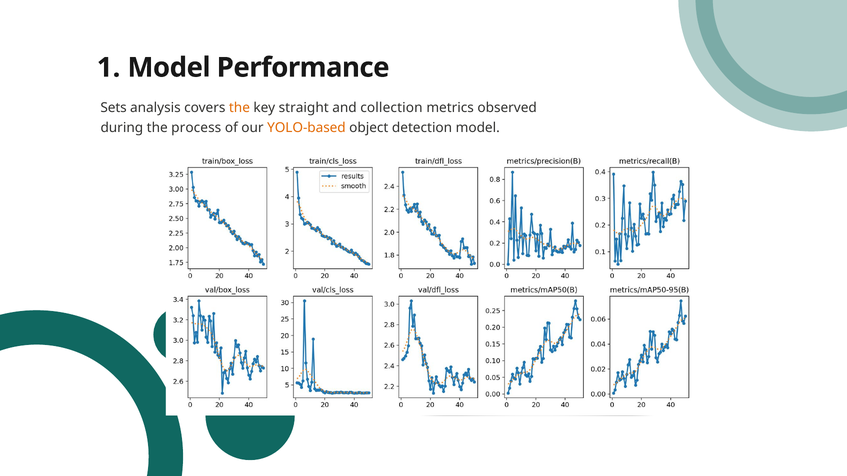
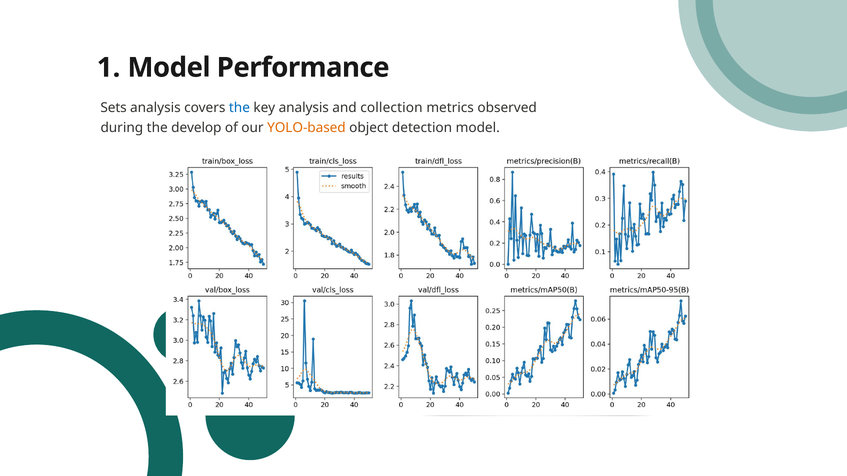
the at (239, 108) colour: orange -> blue
key straight: straight -> analysis
process: process -> develop
